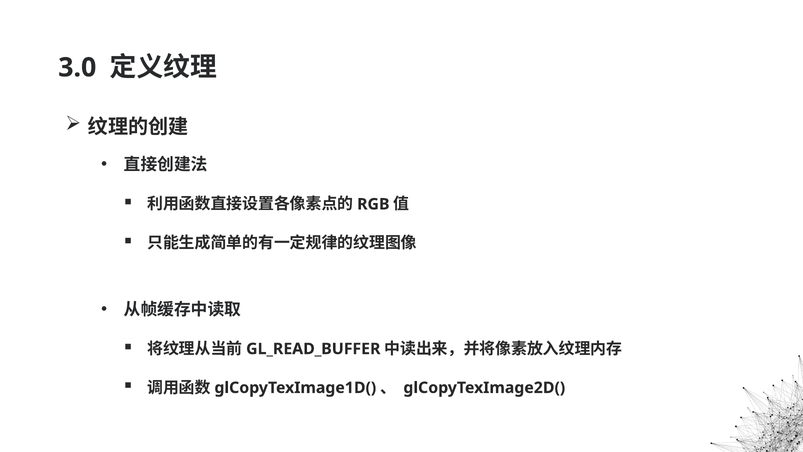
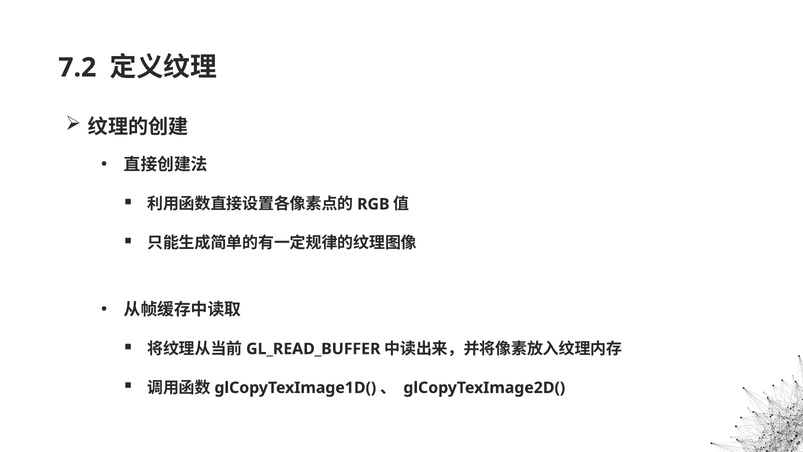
3.0: 3.0 -> 7.2
